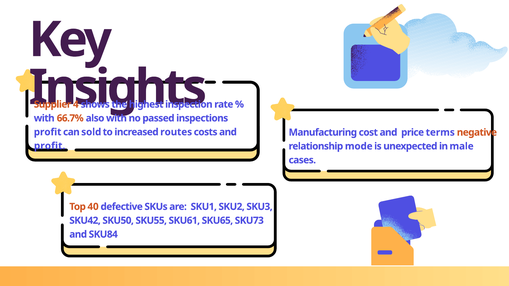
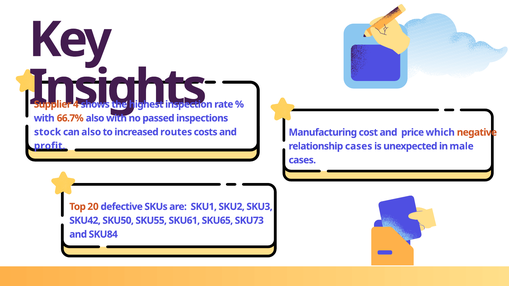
profit at (48, 132): profit -> stock
can sold: sold -> also
terms: terms -> which
relationship mode: mode -> cases
40: 40 -> 20
